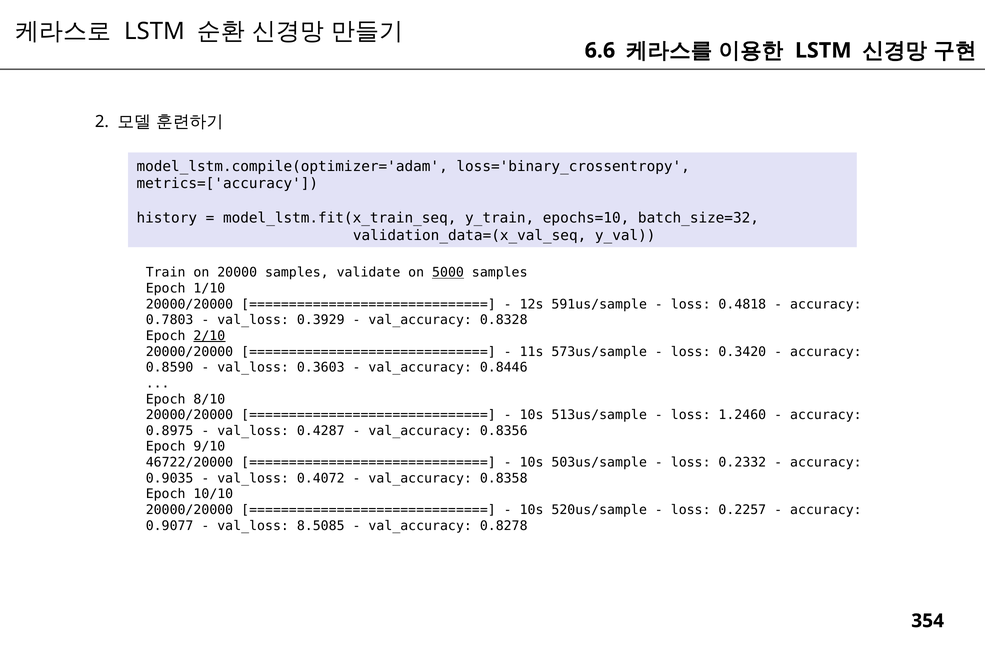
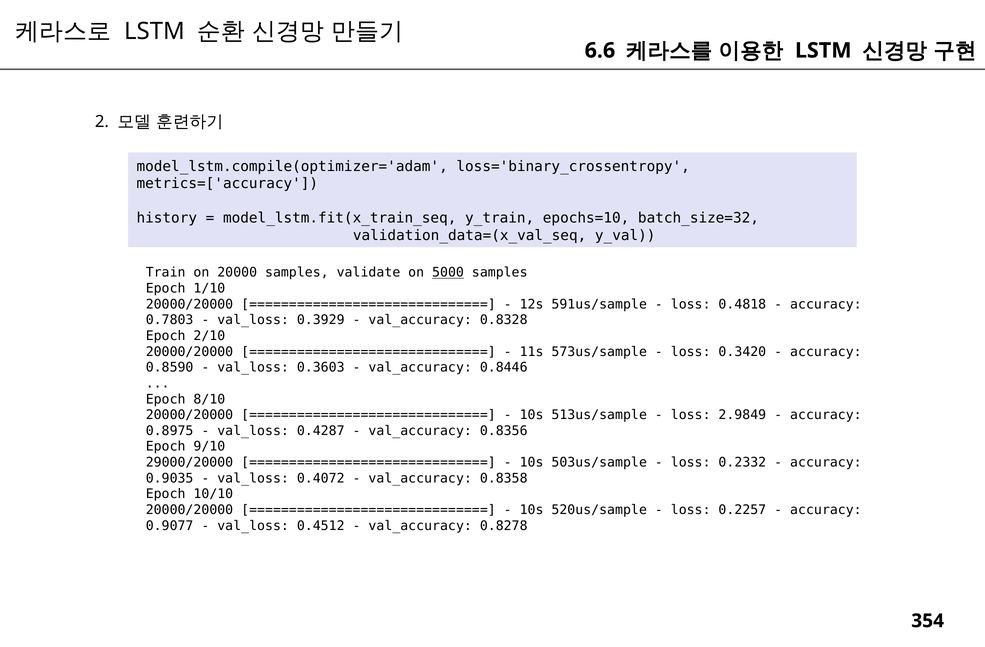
2/10 underline: present -> none
1.2460: 1.2460 -> 2.9849
46722/20000: 46722/20000 -> 29000/20000
8.5085: 8.5085 -> 0.4512
